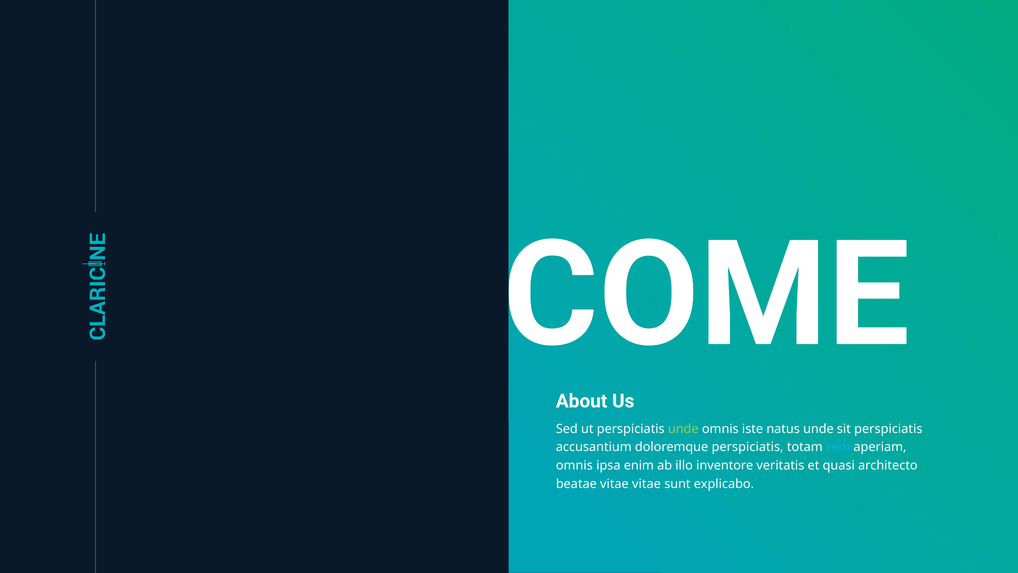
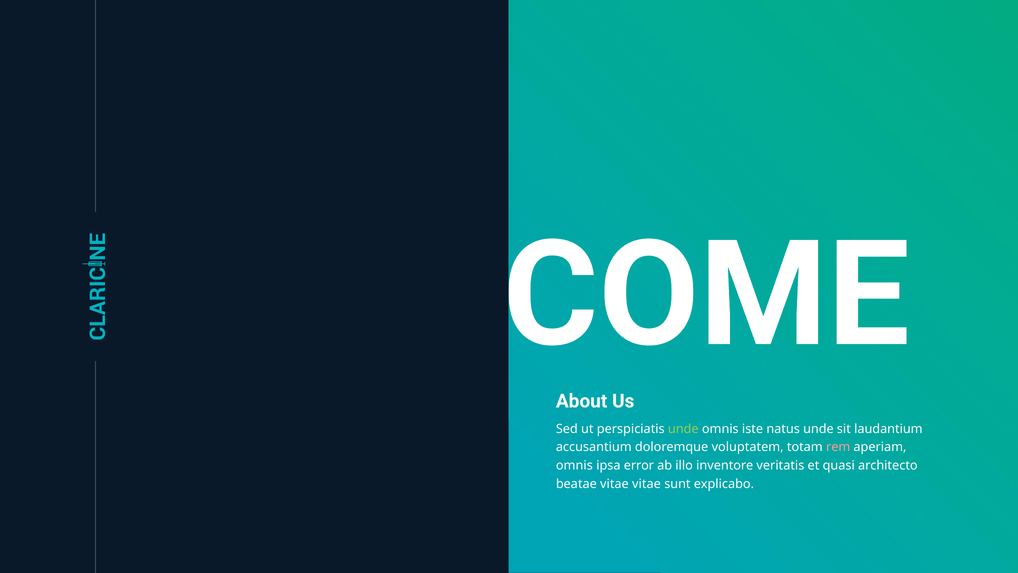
sit perspiciatis: perspiciatis -> laudantium
doloremque perspiciatis: perspiciatis -> voluptatem
rem colour: light blue -> pink
enim: enim -> error
